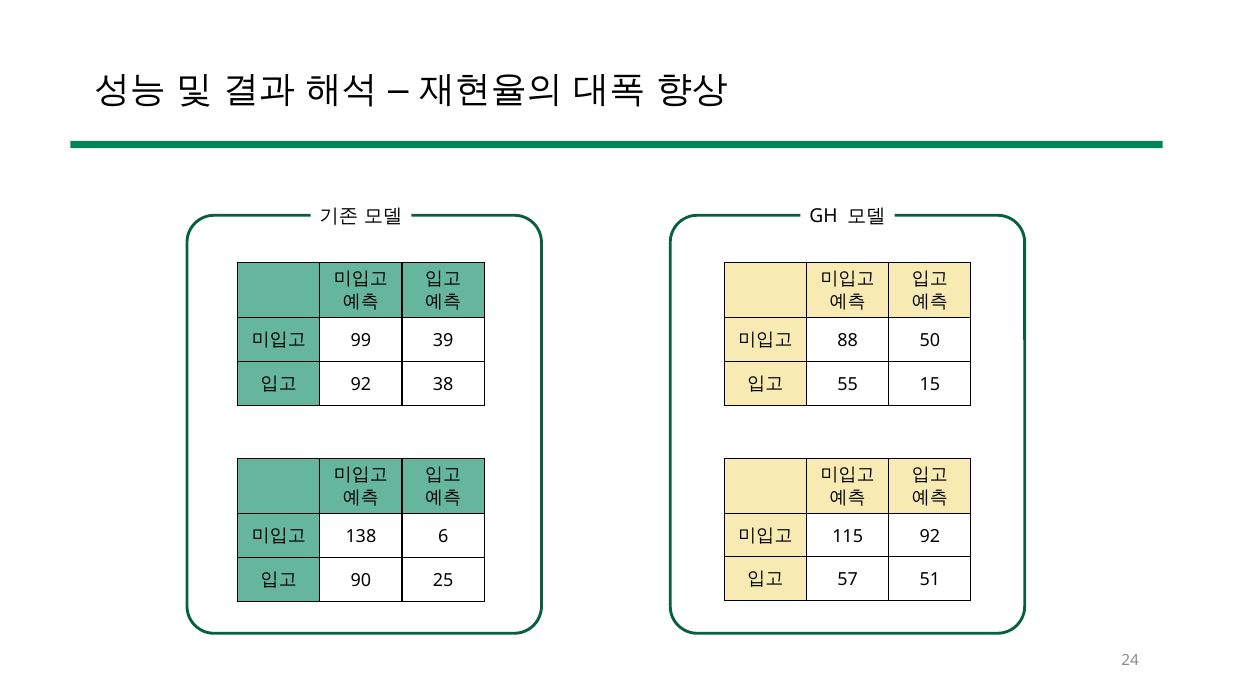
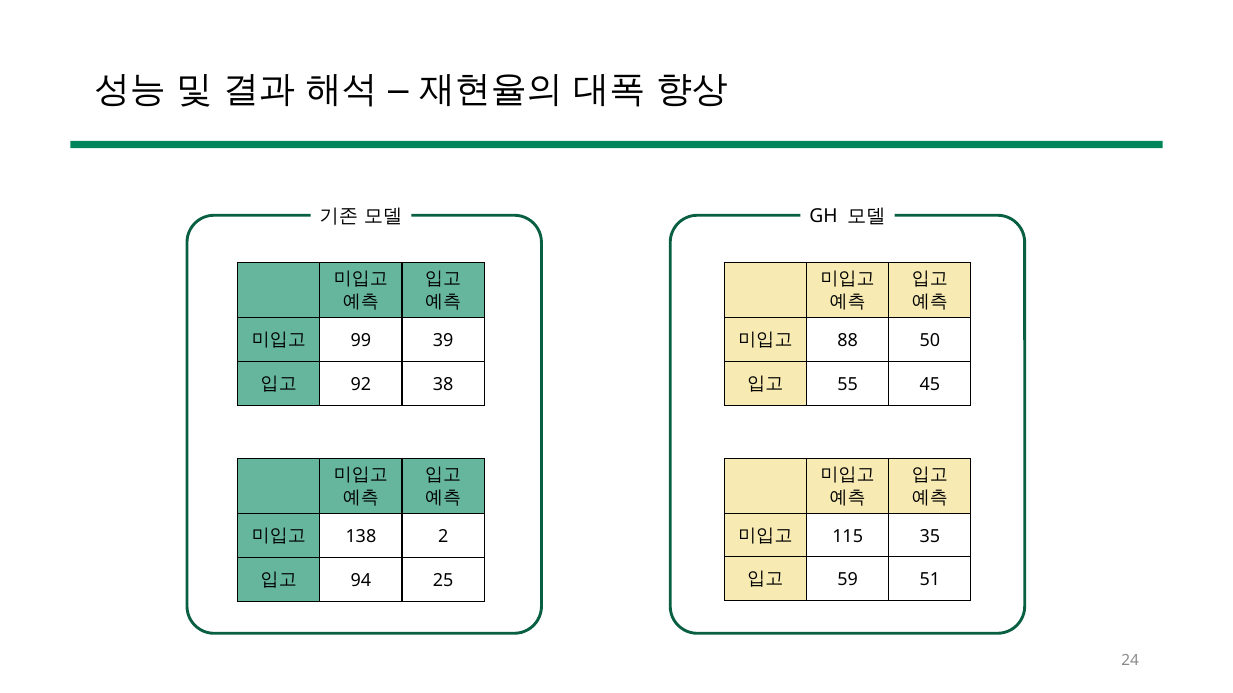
15: 15 -> 45
115 92: 92 -> 35
6: 6 -> 2
57: 57 -> 59
90: 90 -> 94
